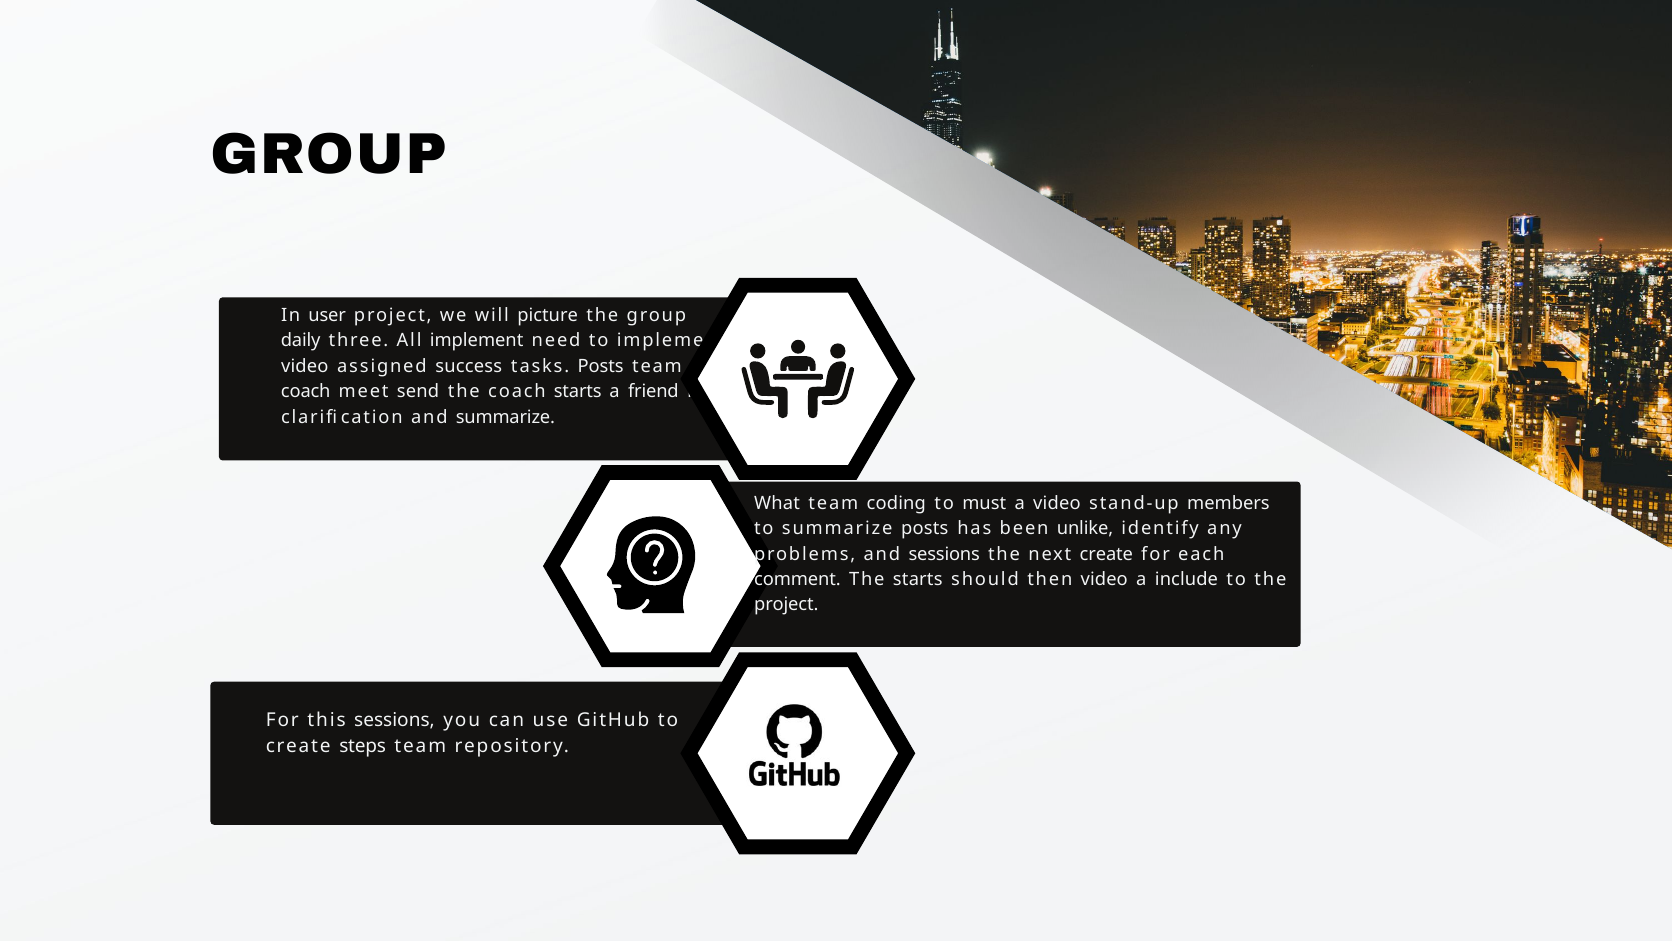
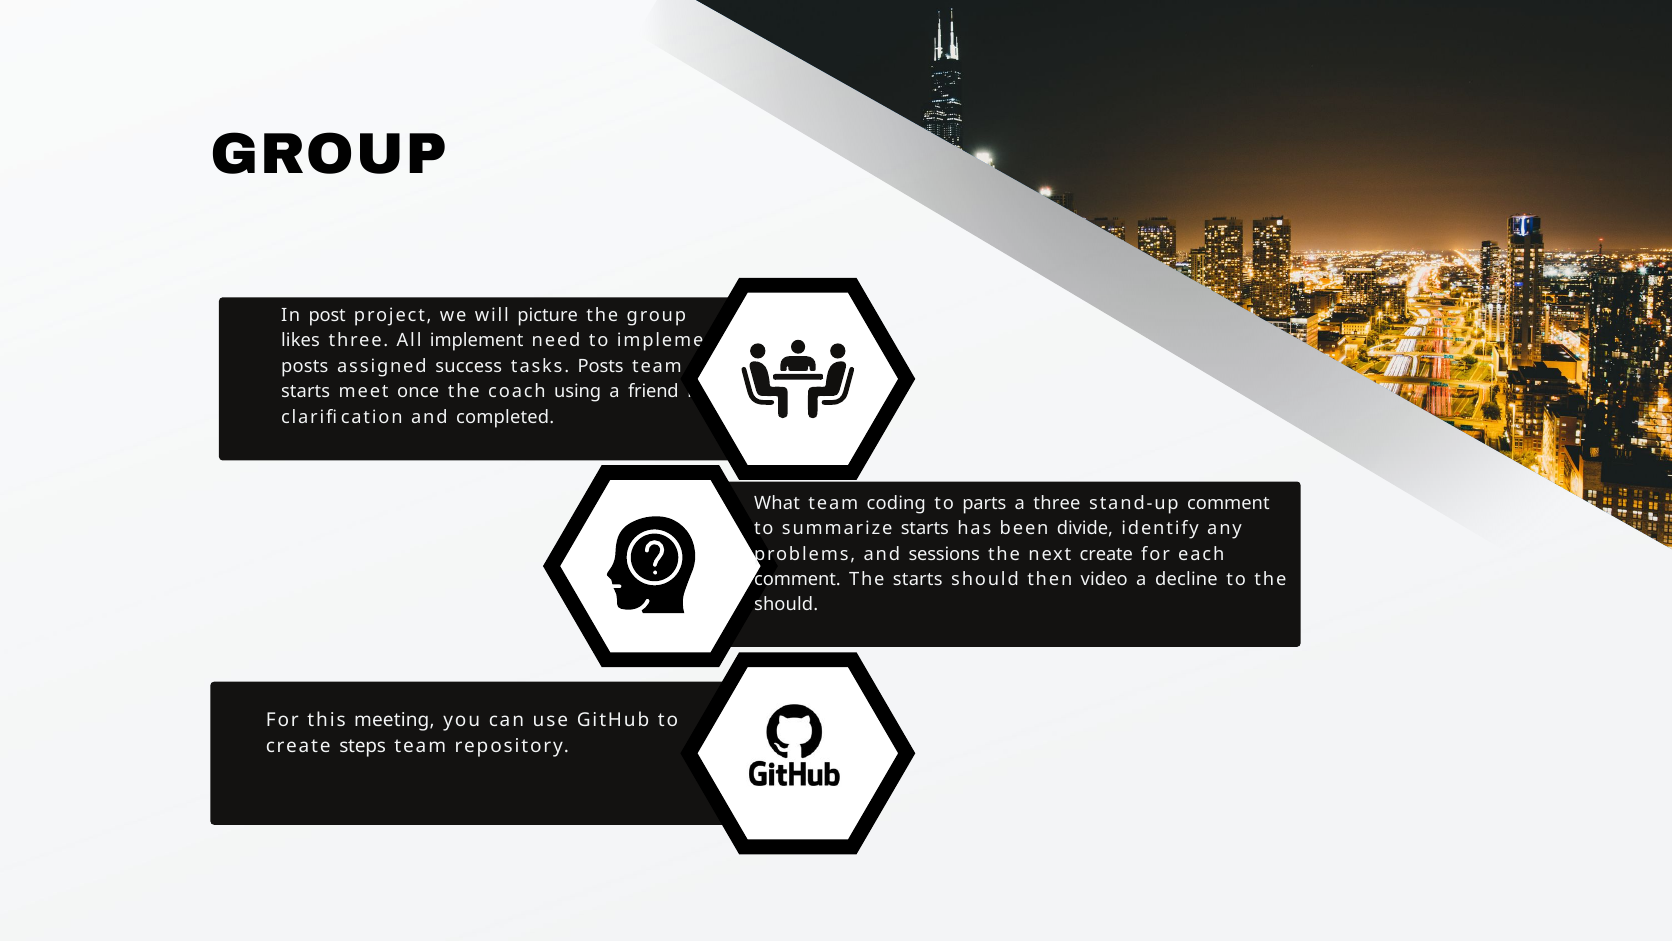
user: user -> post
daily: daily -> likes
video at (305, 366): video -> posts
coach at (306, 392): coach -> starts
send: send -> once
coach starts: starts -> using
and summarize: summarize -> completed
must: must -> parts
a video: video -> three
stand-up members: members -> comment
summarize posts: posts -> starts
unlike: unlike -> divide
include: include -> decline
project at (786, 605): project -> should
this sessions: sessions -> meeting
